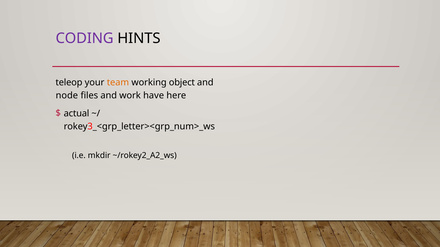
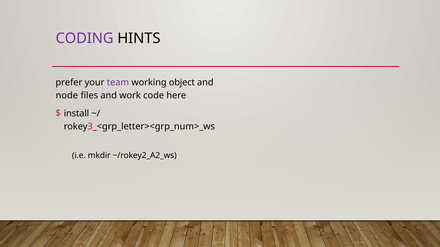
teleop: teleop -> prefer
team colour: orange -> purple
have: have -> code
actual: actual -> install
